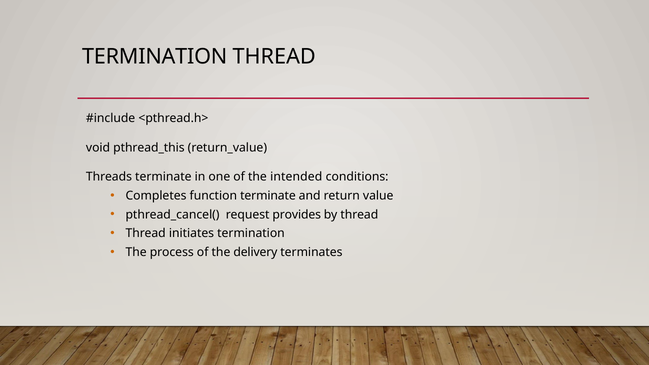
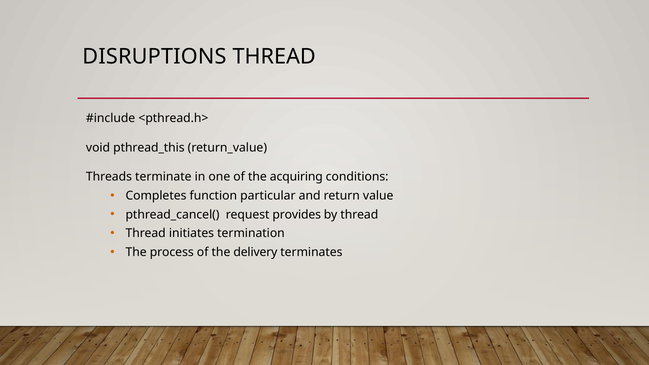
TERMINATION at (155, 57): TERMINATION -> DISRUPTIONS
intended: intended -> acquiring
function terminate: terminate -> particular
